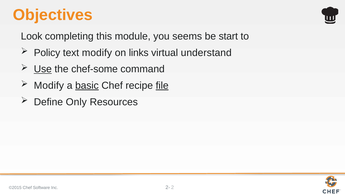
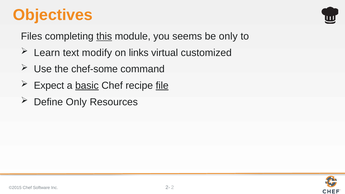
Look: Look -> Files
this underline: none -> present
be start: start -> only
Policy: Policy -> Learn
understand: understand -> customized
Use underline: present -> none
Modify at (49, 86): Modify -> Expect
